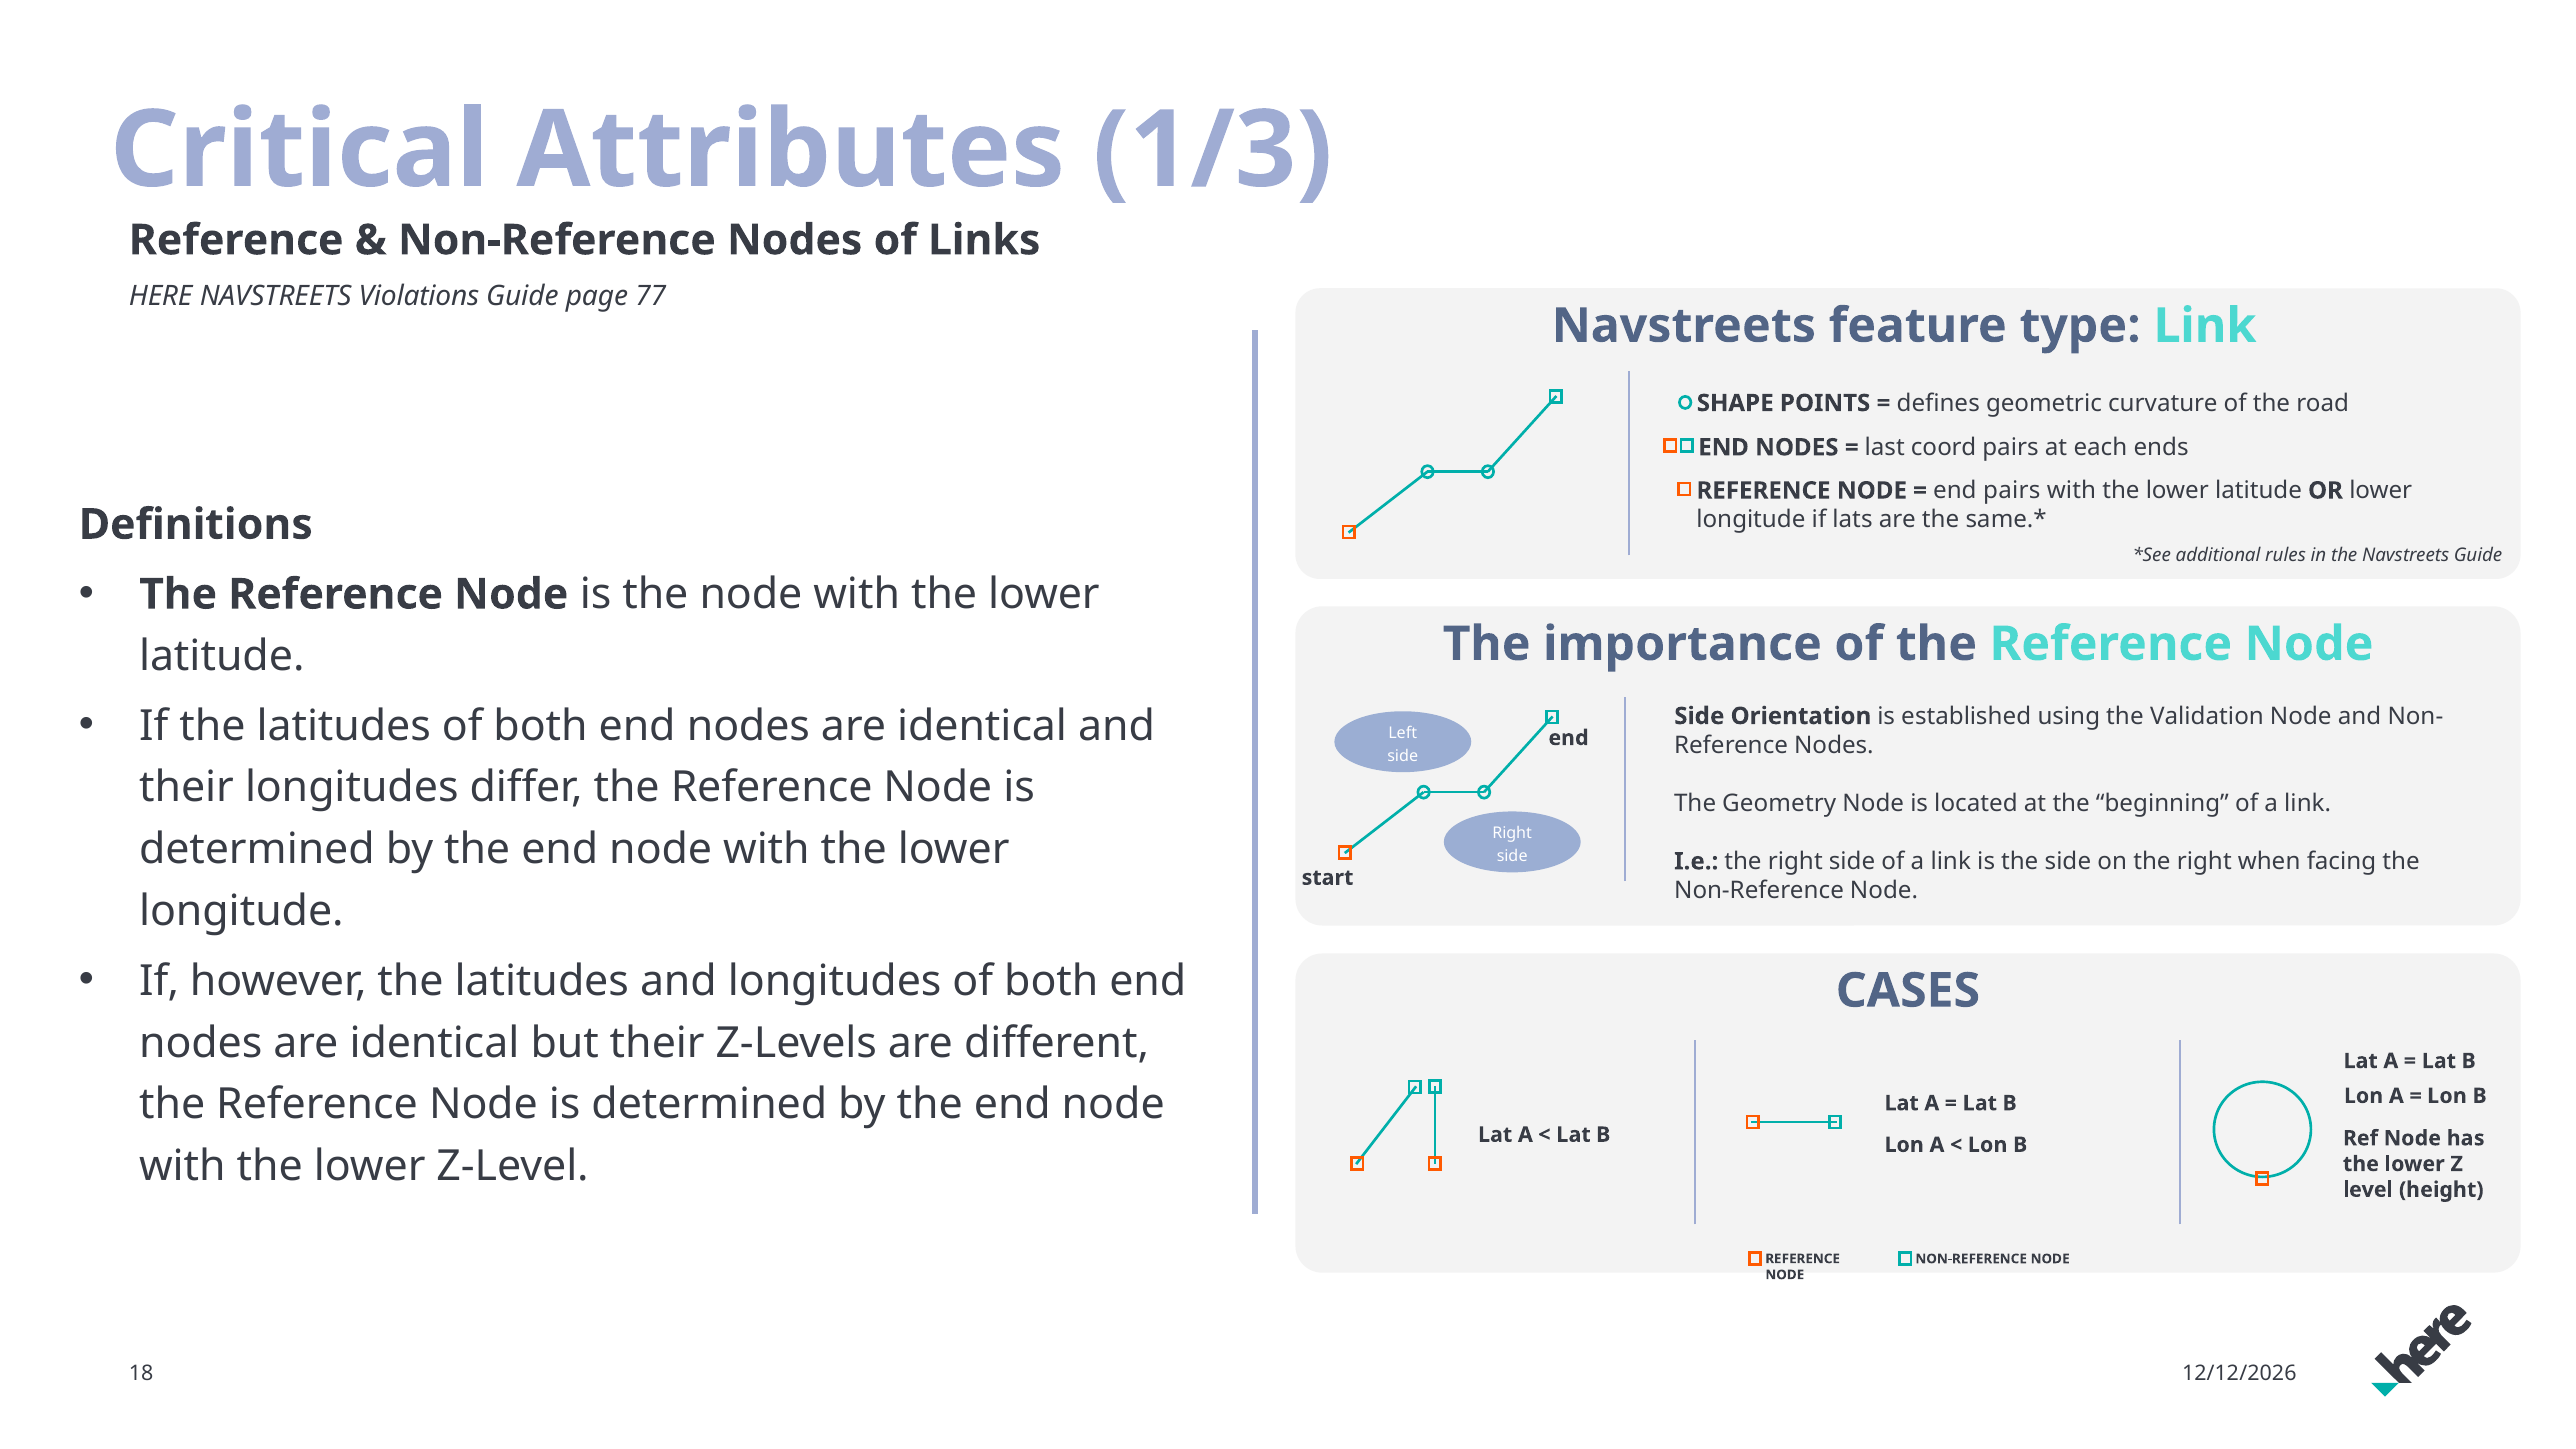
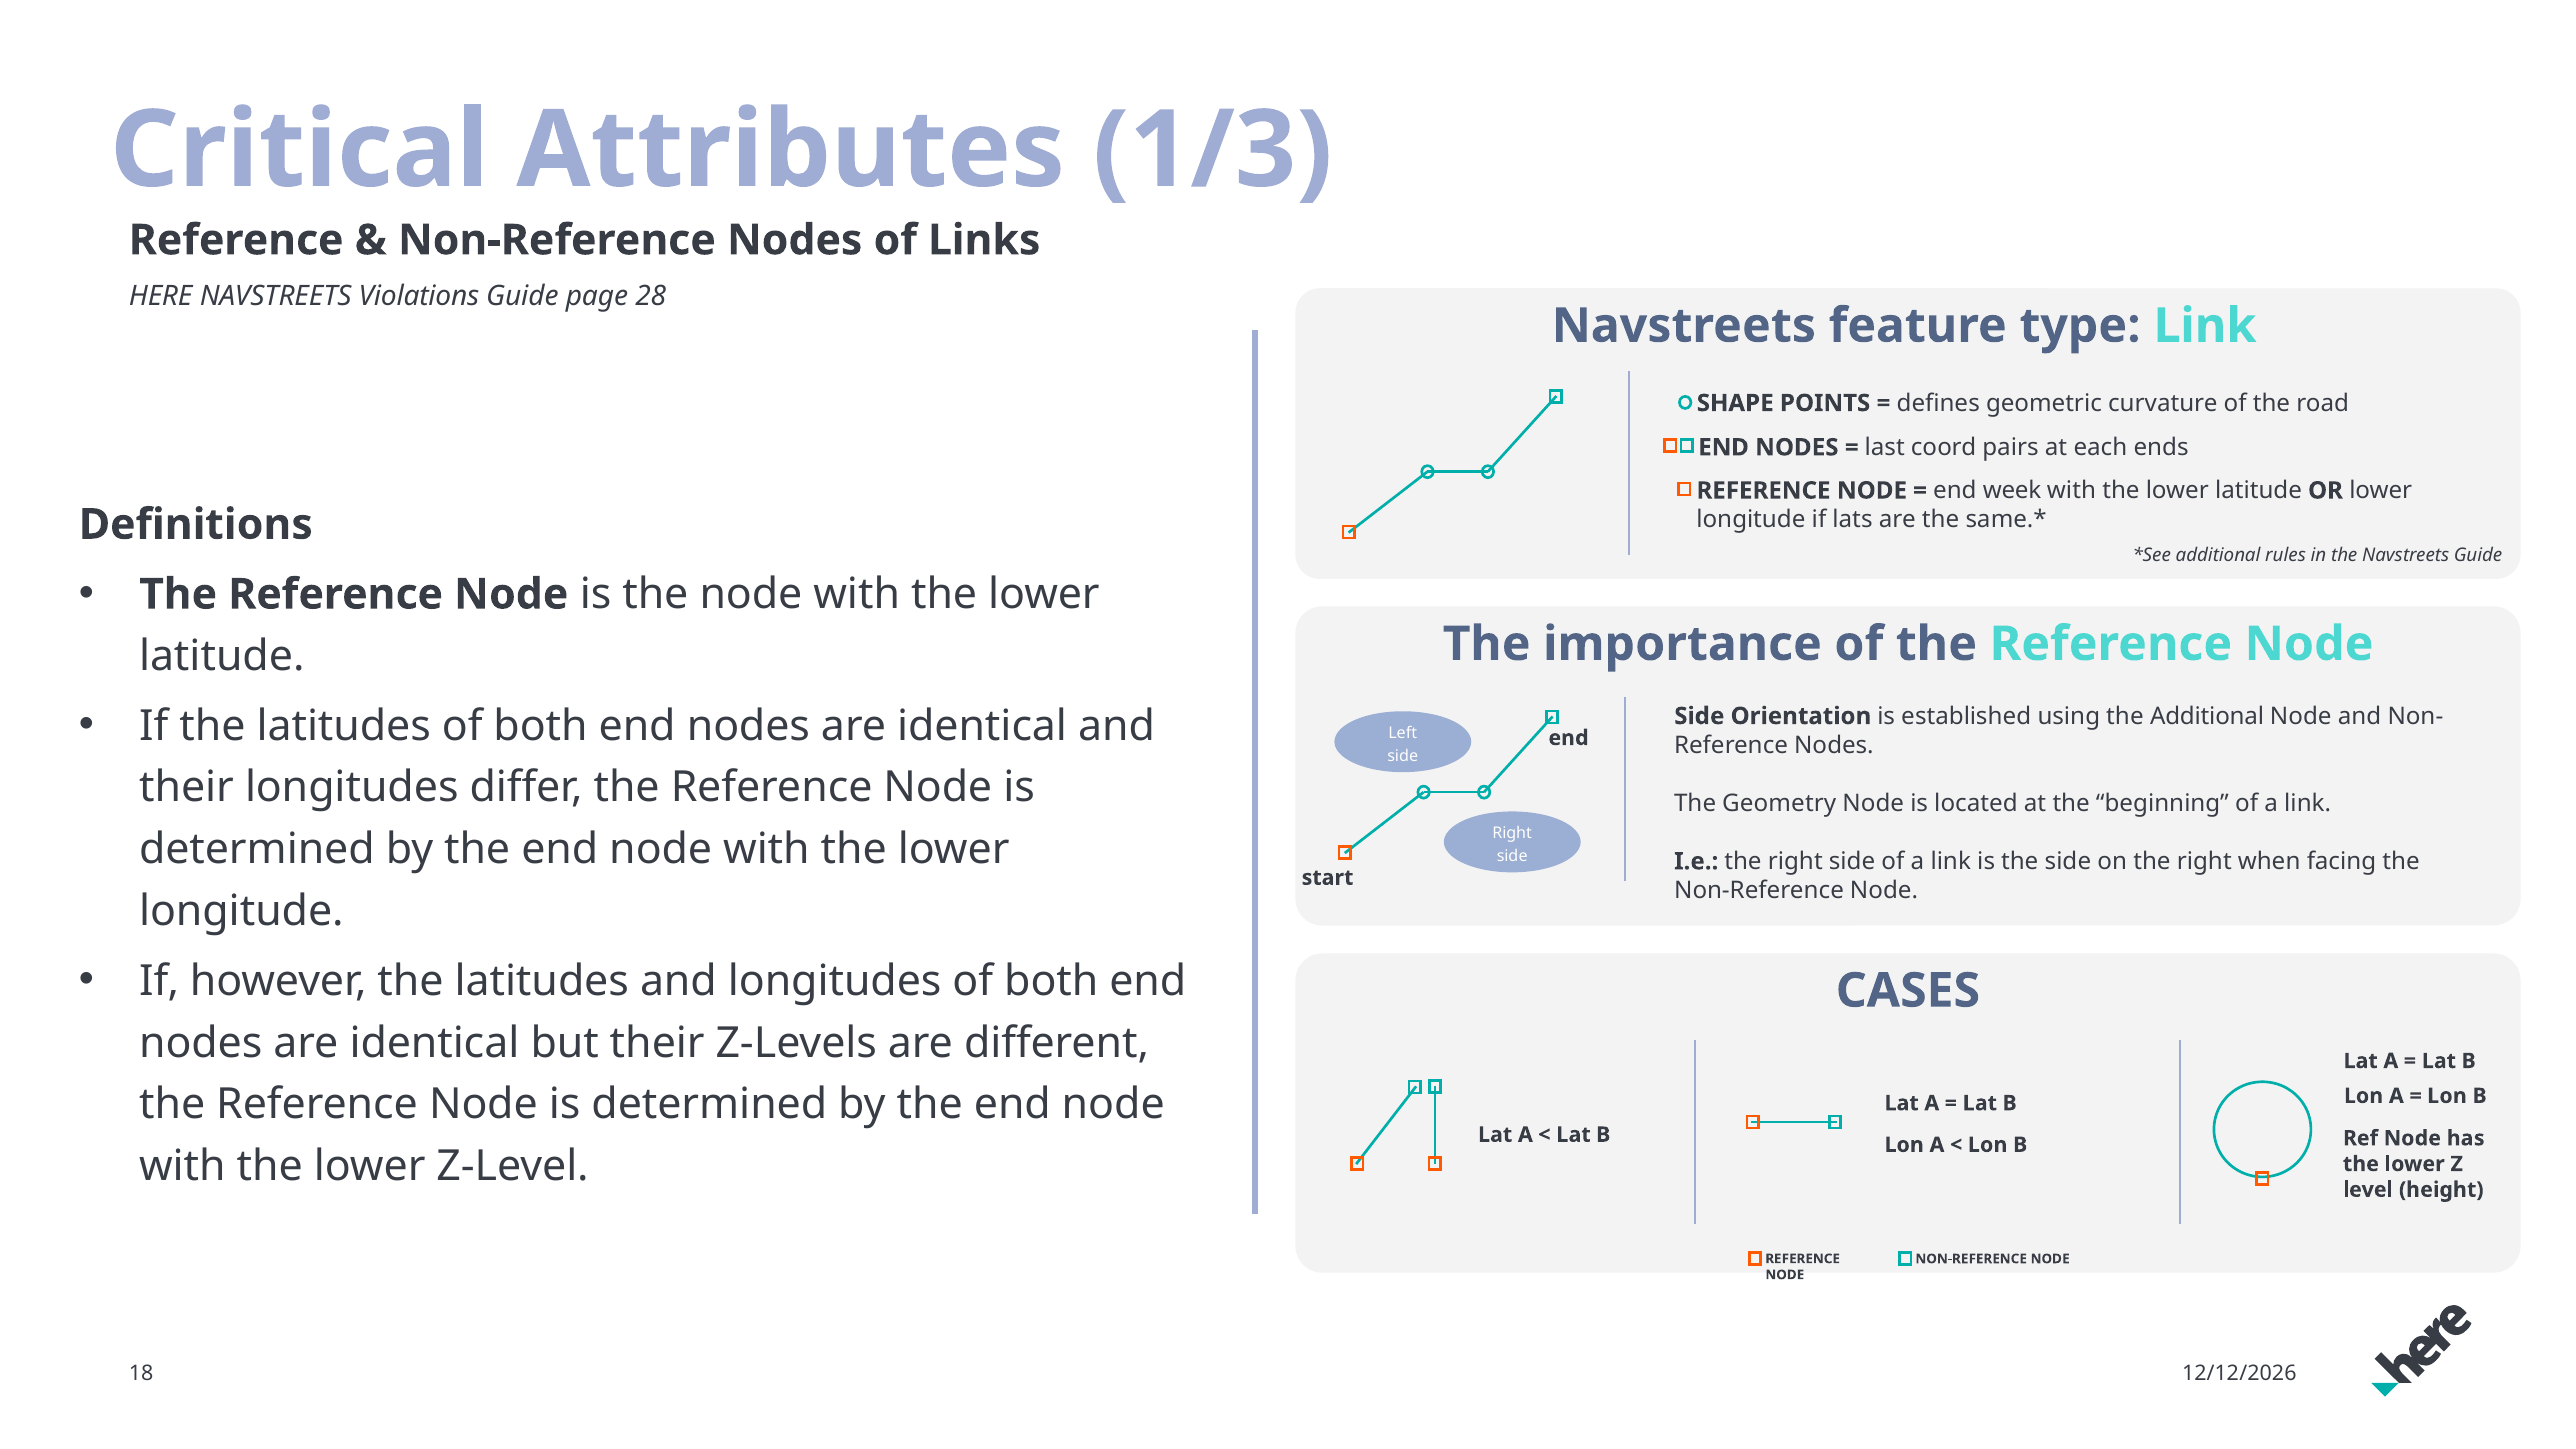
77: 77 -> 28
end pairs: pairs -> week
the Validation: Validation -> Additional
